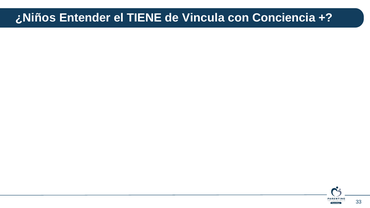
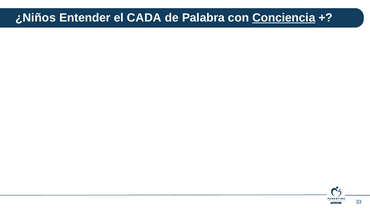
TIENE: TIENE -> CADA
Vincula: Vincula -> Palabra
Conciencia underline: none -> present
